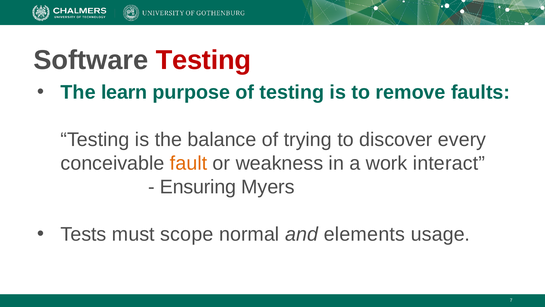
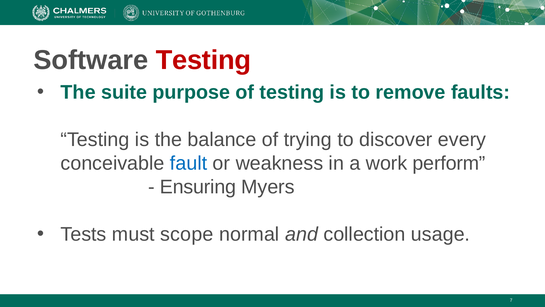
learn: learn -> suite
fault colour: orange -> blue
interact: interact -> perform
elements: elements -> collection
